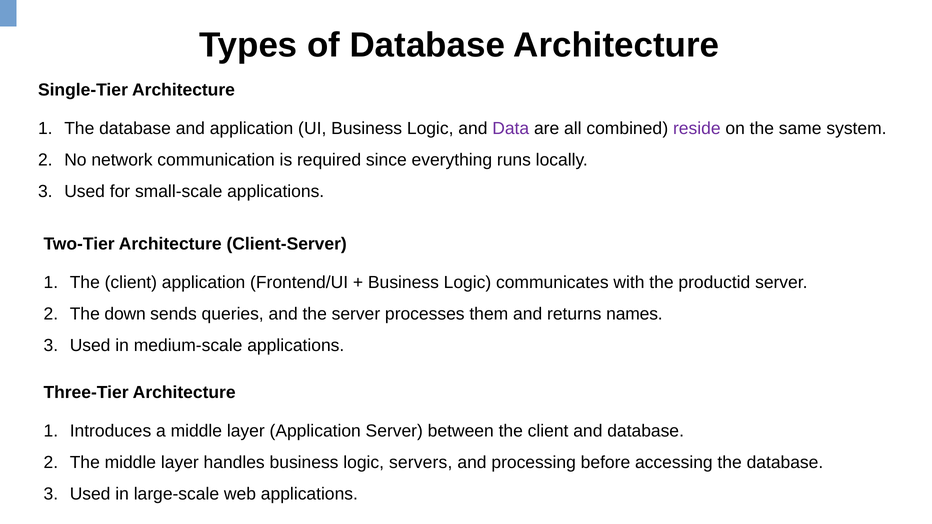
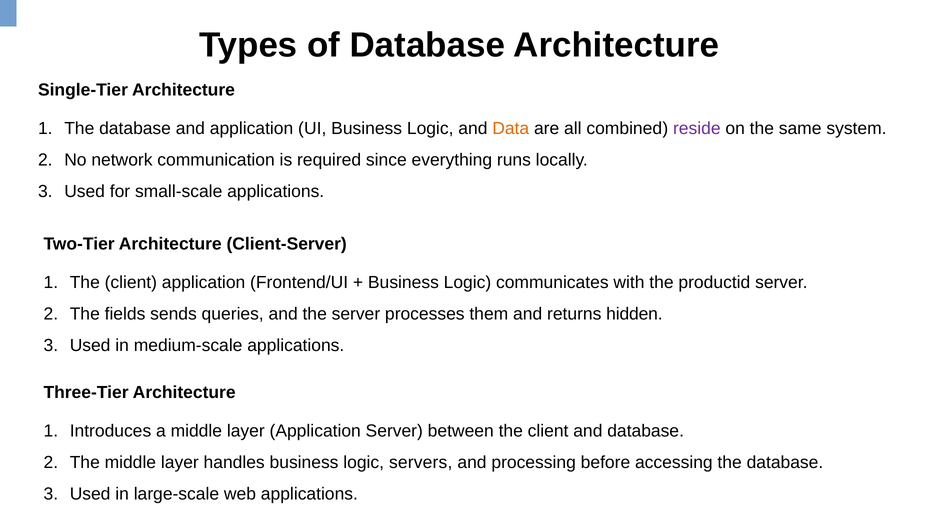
Data colour: purple -> orange
down: down -> fields
names: names -> hidden
